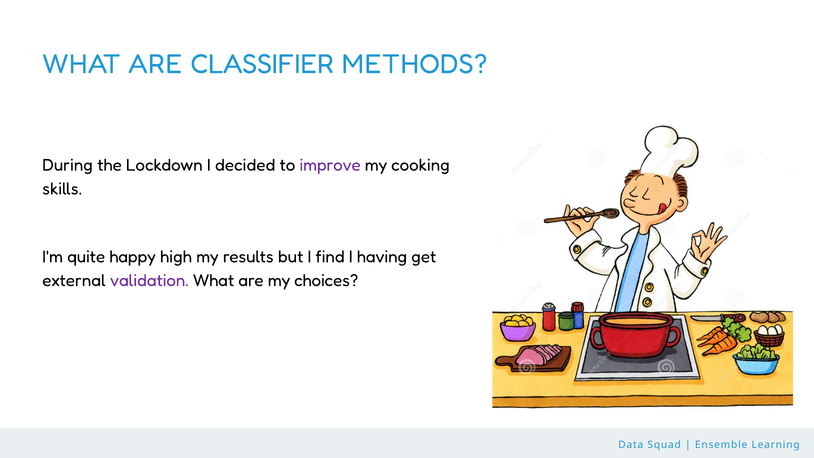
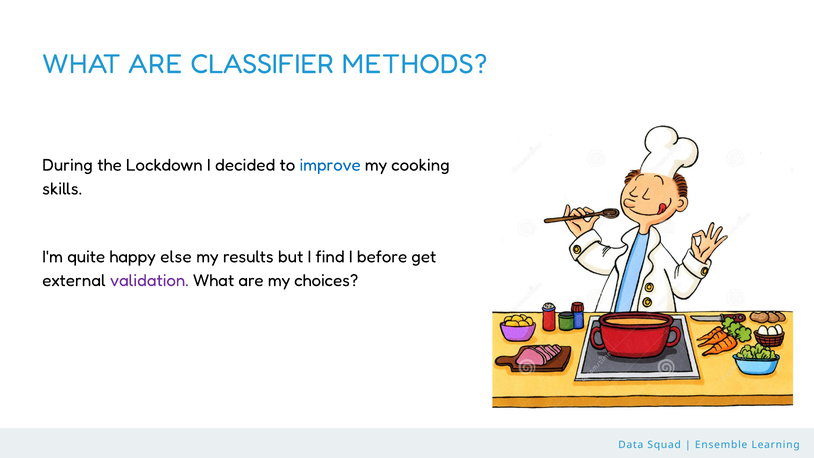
improve colour: purple -> blue
high: high -> else
having: having -> before
